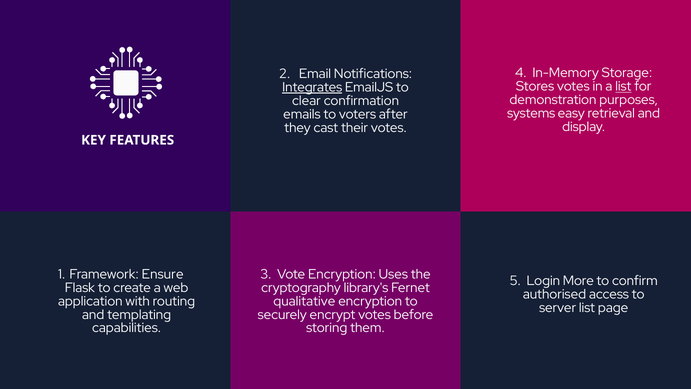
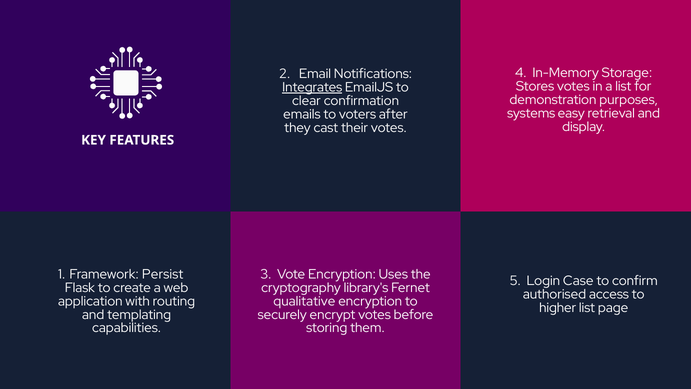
list at (623, 86) underline: present -> none
Ensure: Ensure -> Persist
More: More -> Case
server: server -> higher
